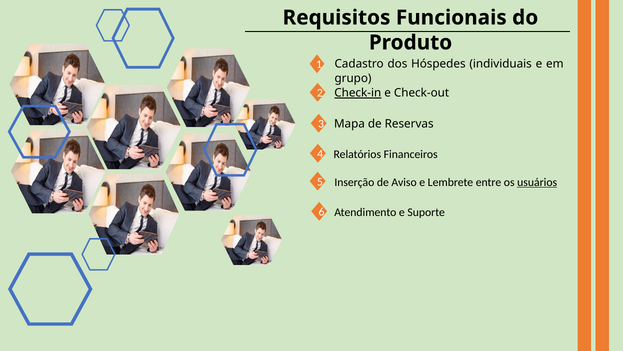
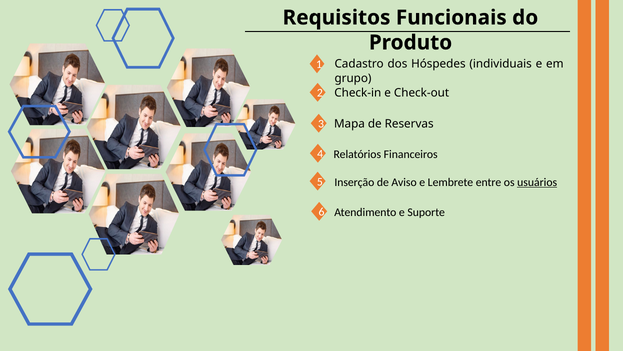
Check-in underline: present -> none
